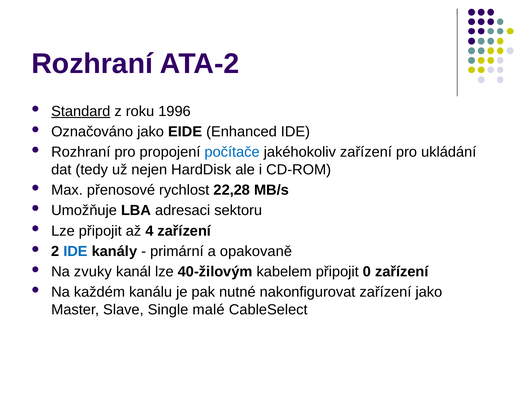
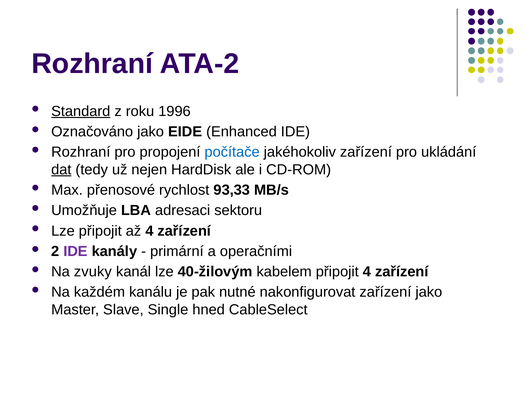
dat underline: none -> present
22,28: 22,28 -> 93,33
IDE at (75, 251) colour: blue -> purple
opakovaně: opakovaně -> operačními
připojit 0: 0 -> 4
malé: malé -> hned
